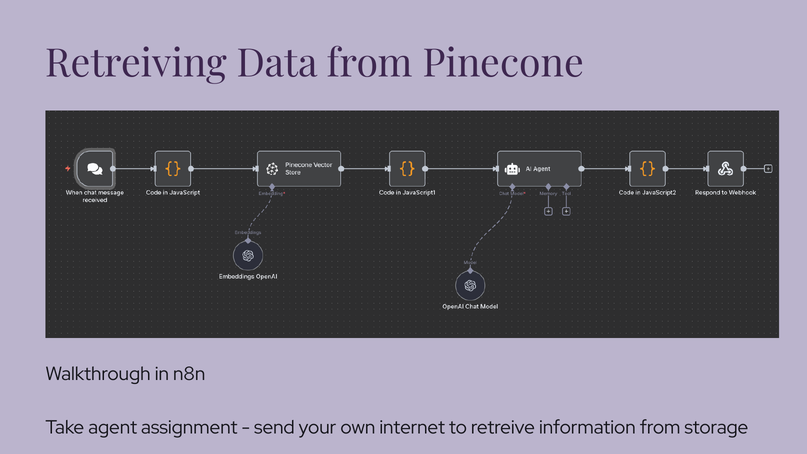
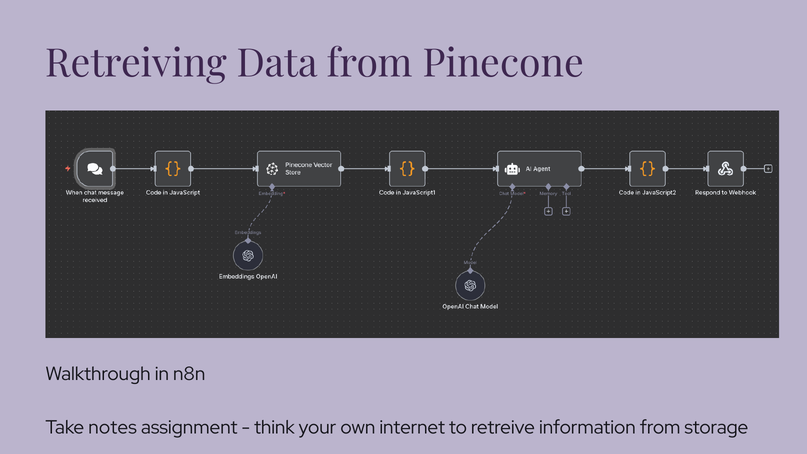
agent: agent -> notes
send: send -> think
